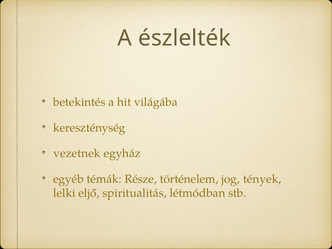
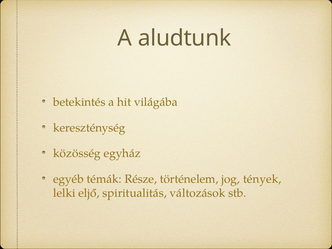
észlelték: észlelték -> aludtunk
vezetnek: vezetnek -> közösség
létmódban: létmódban -> változások
